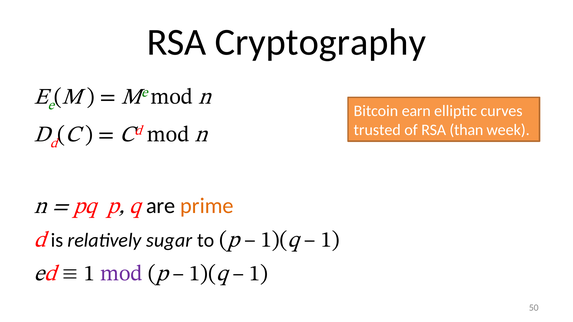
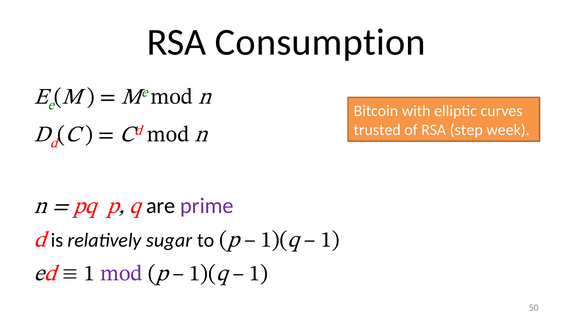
Cryptography: Cryptography -> Consumption
earn: earn -> with
than: than -> step
prime colour: orange -> purple
